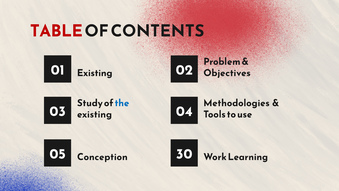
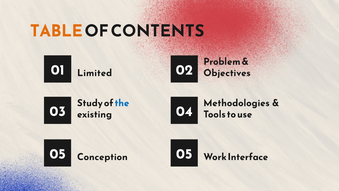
TABLE colour: red -> orange
Existing at (95, 73): Existing -> Limited
05 30: 30 -> 05
Learning: Learning -> Interface
